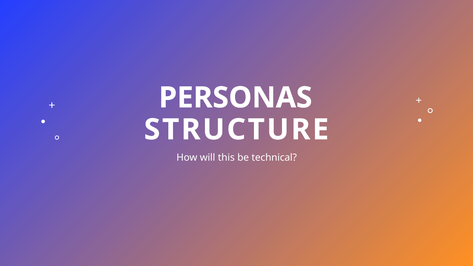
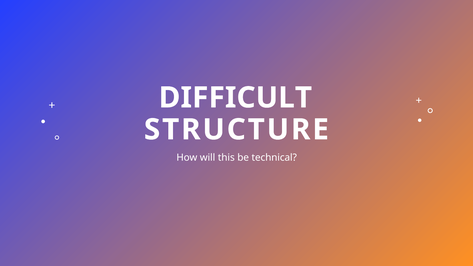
PERSONAS: PERSONAS -> DIFFICULT
